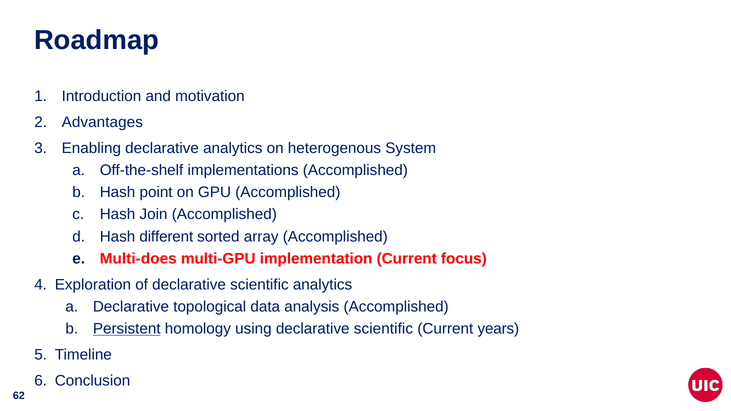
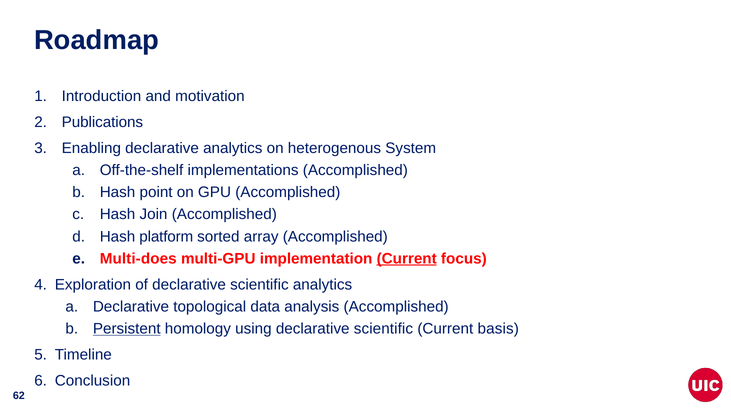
Advantages: Advantages -> Publications
different: different -> platform
Current at (407, 259) underline: none -> present
years: years -> basis
